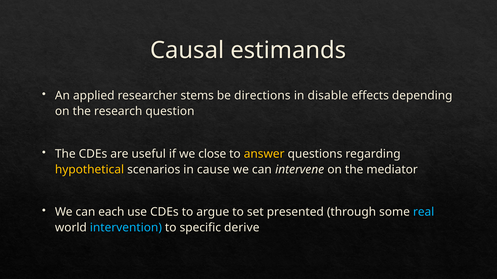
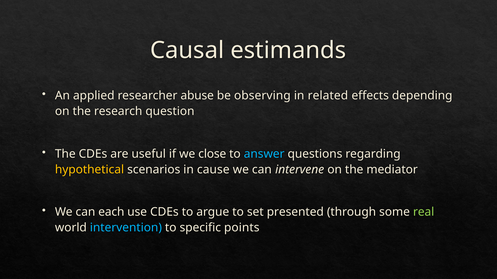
stems: stems -> abuse
directions: directions -> observing
disable: disable -> related
answer colour: yellow -> light blue
real colour: light blue -> light green
derive: derive -> points
